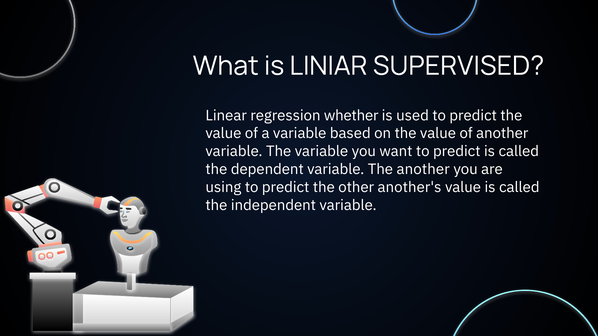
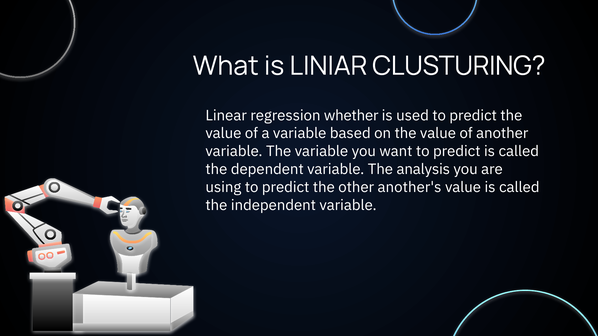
SUPERVISED: SUPERVISED -> CLUSTURING
The another: another -> analysis
